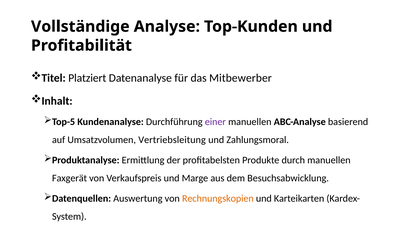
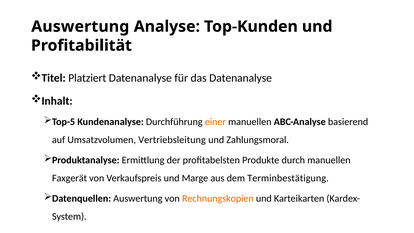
Vollständige at (80, 27): Vollständige -> Auswertung
das Mitbewerber: Mitbewerber -> Datenanalyse
einer colour: purple -> orange
Besuchsabwicklung: Besuchsabwicklung -> Terminbestätigung
